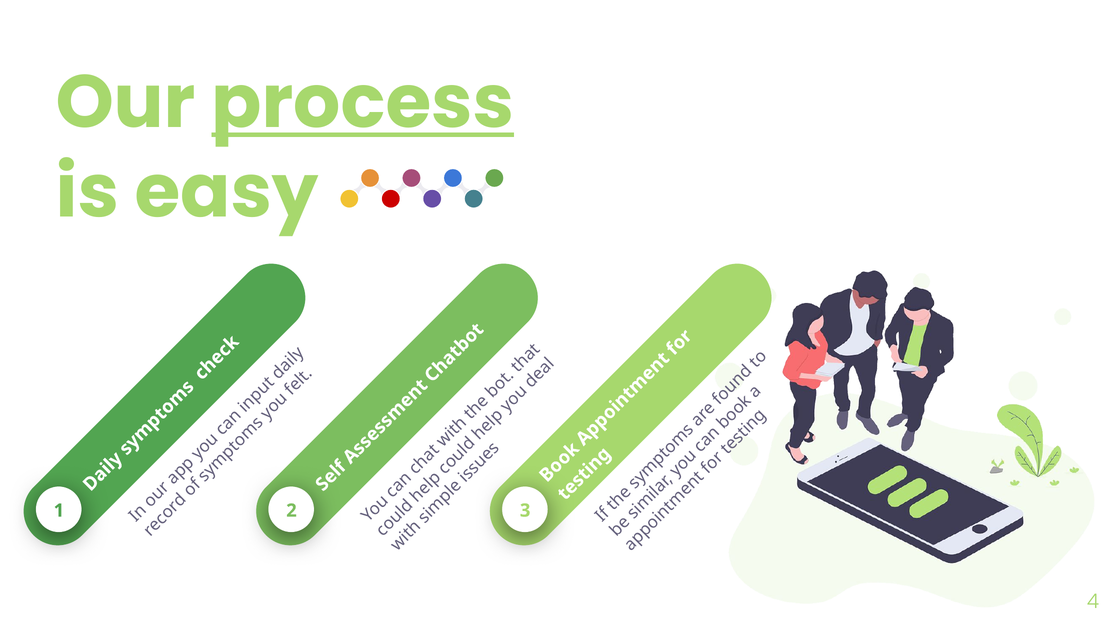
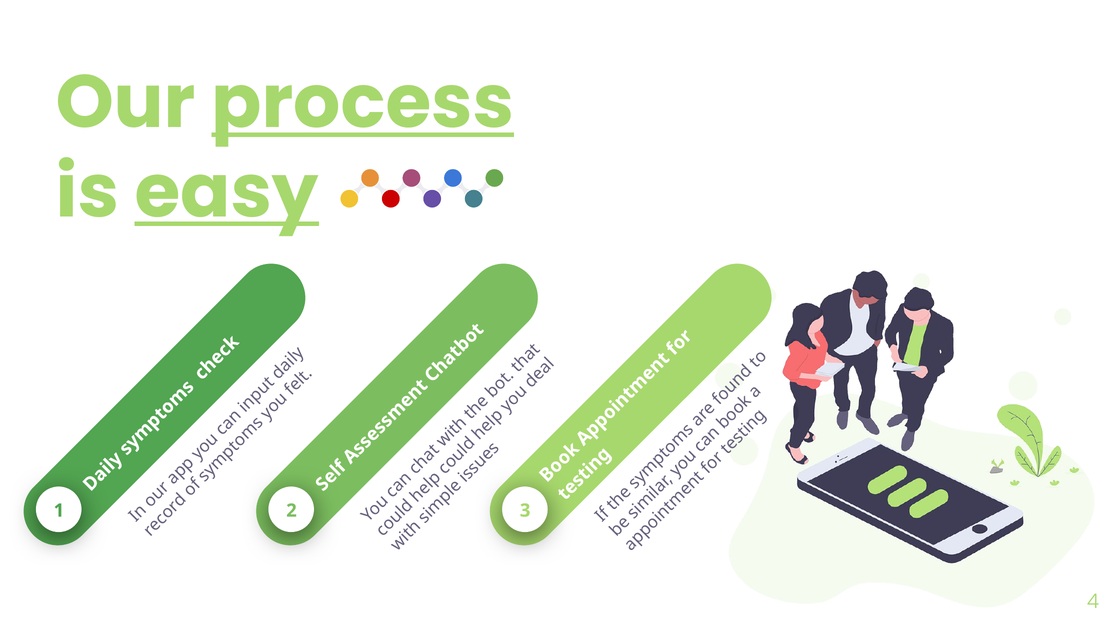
easy underline: none -> present
